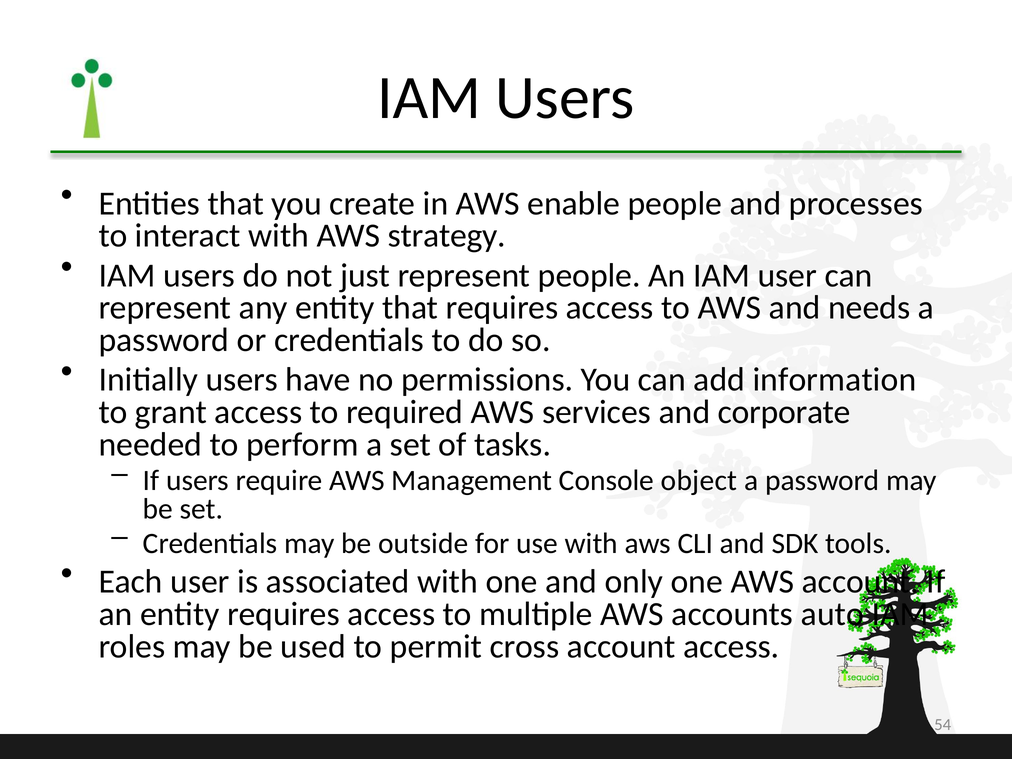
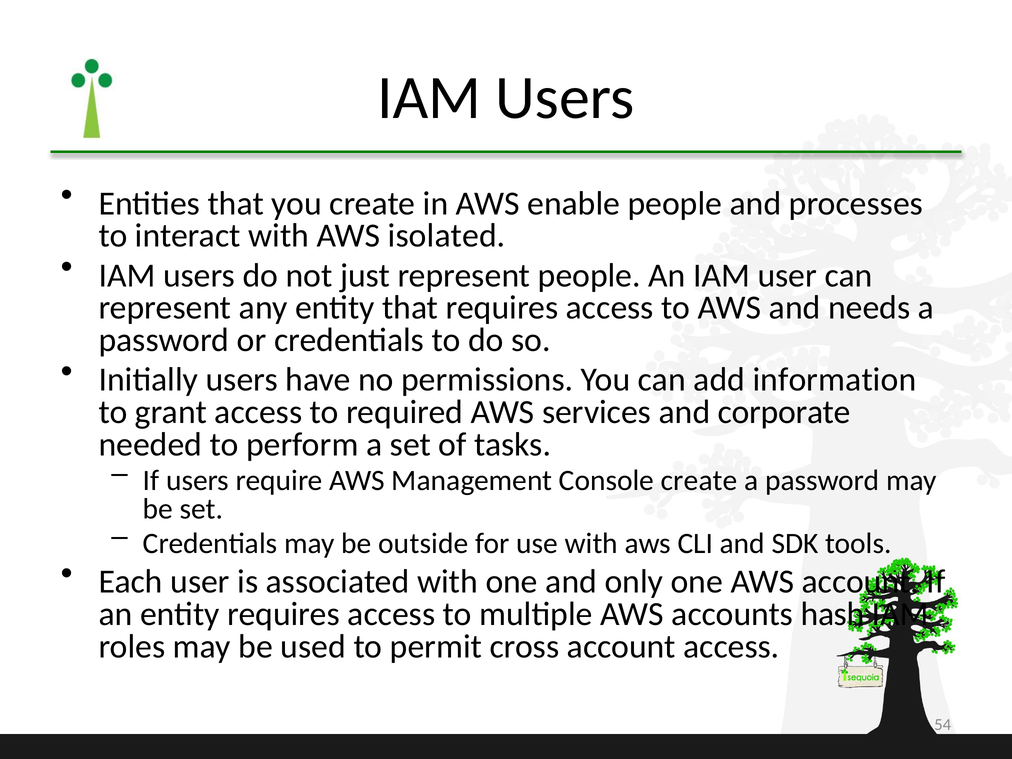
strategy: strategy -> isolated
Console object: object -> create
auto: auto -> hash
